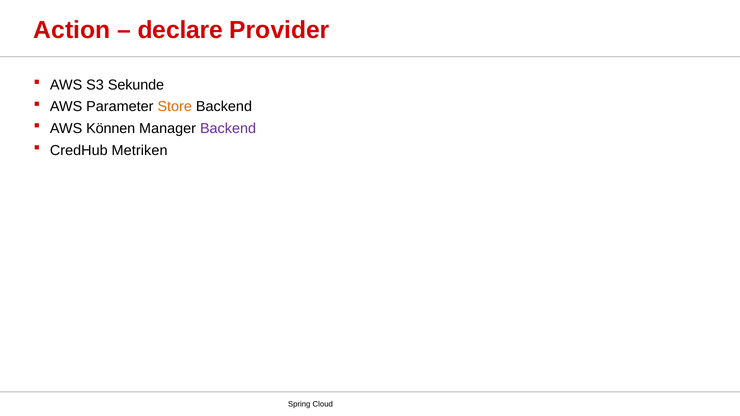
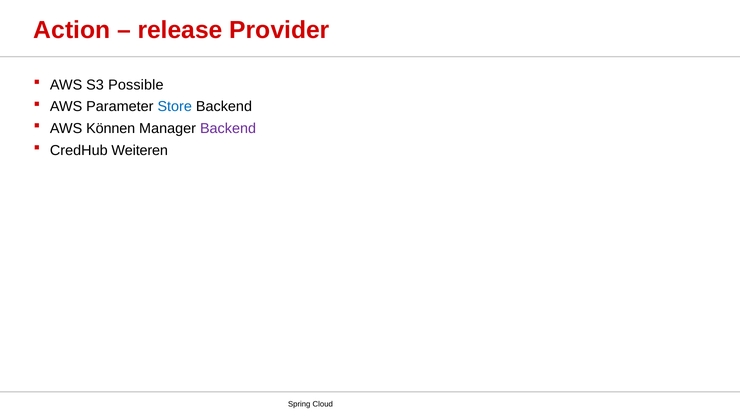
declare: declare -> release
Sekunde: Sekunde -> Possible
Store colour: orange -> blue
Metriken: Metriken -> Weiteren
